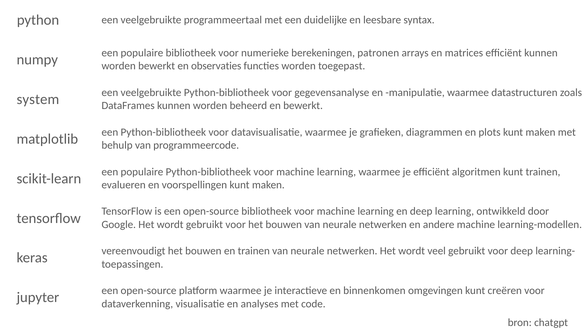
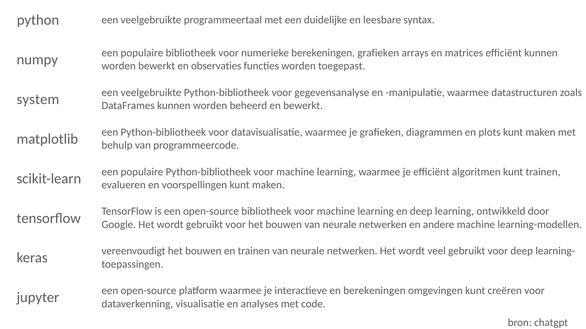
berekeningen patronen: patronen -> grafieken
en binnenkomen: binnenkomen -> berekeningen
